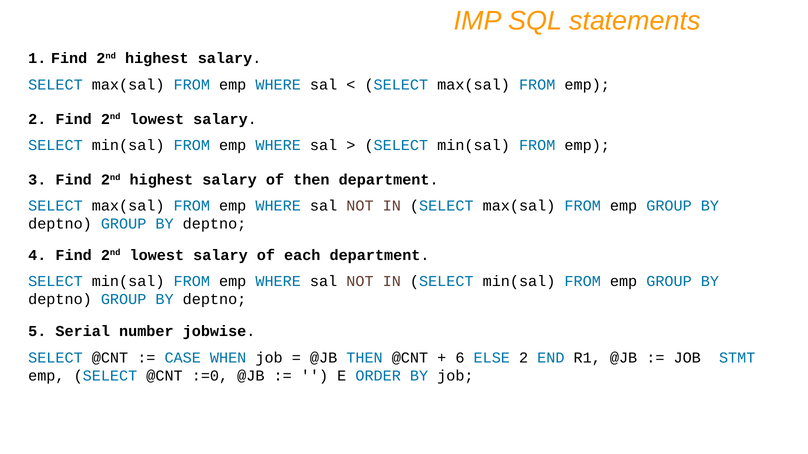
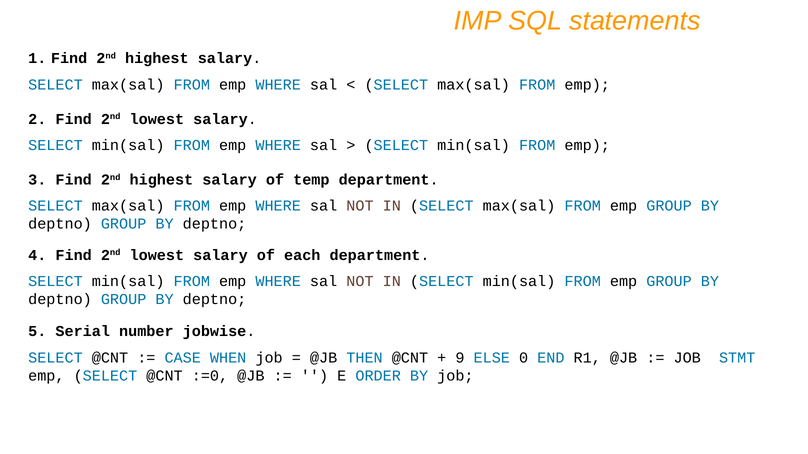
of then: then -> temp
6: 6 -> 9
ELSE 2: 2 -> 0
